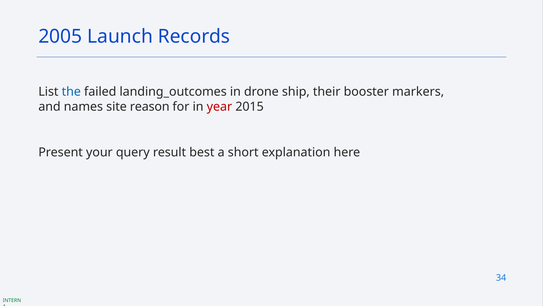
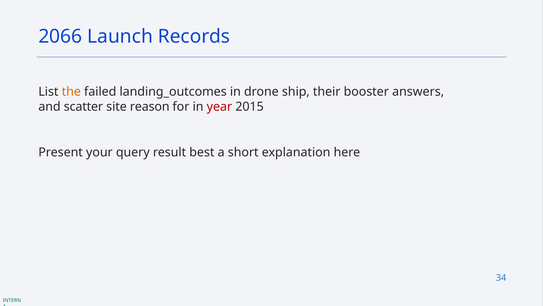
2005: 2005 -> 2066
the colour: blue -> orange
markers: markers -> answers
names: names -> scatter
